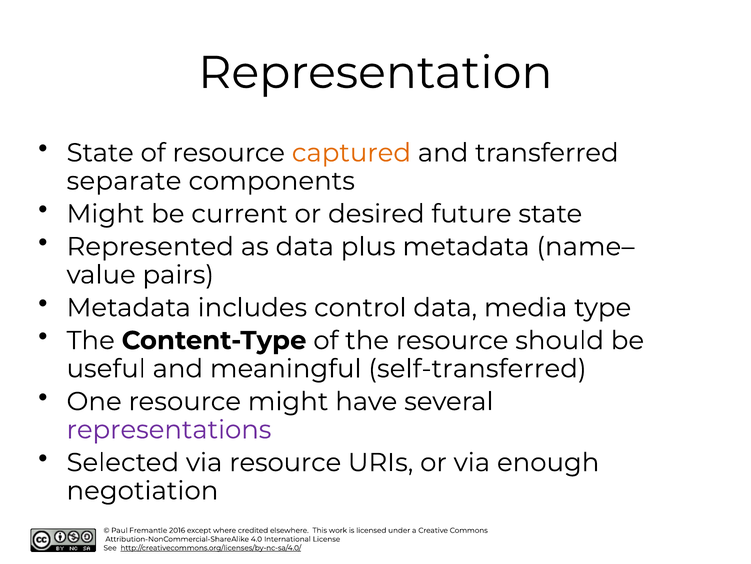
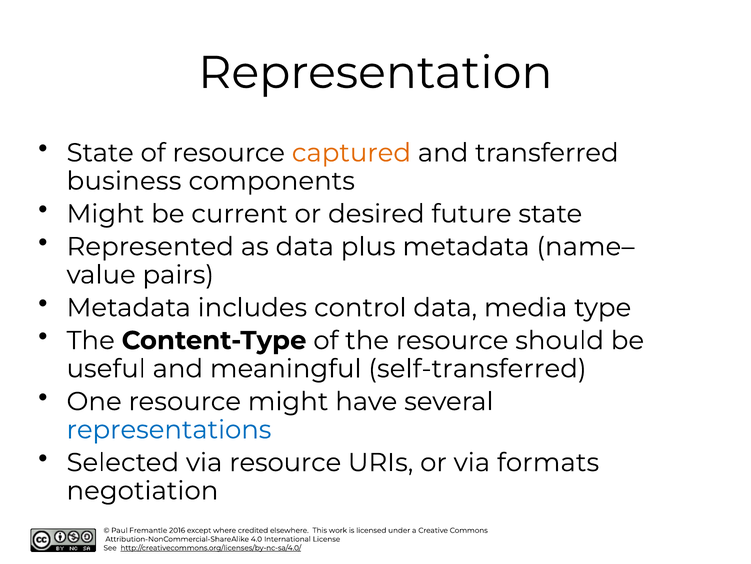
separate: separate -> business
representations colour: purple -> blue
enough: enough -> formats
